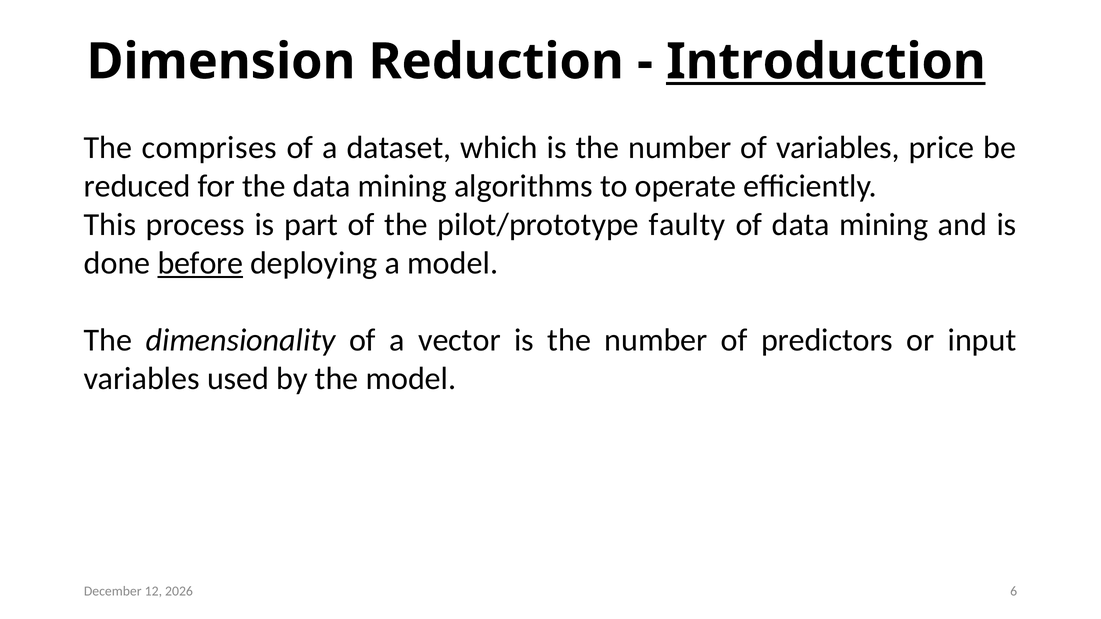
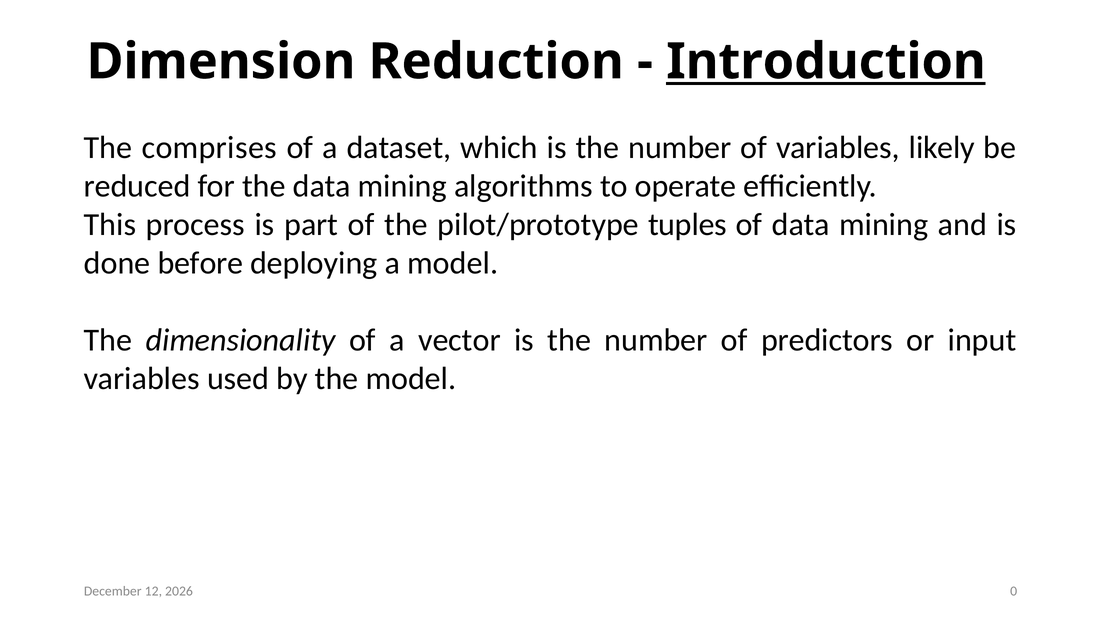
price: price -> likely
faulty: faulty -> tuples
before underline: present -> none
6: 6 -> 0
